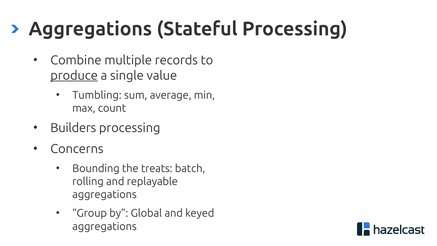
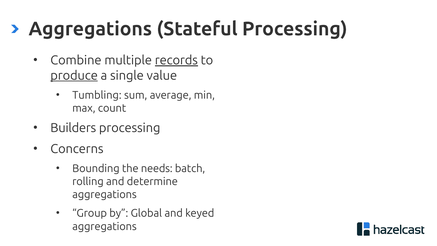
records underline: none -> present
treats: treats -> needs
replayable: replayable -> determine
